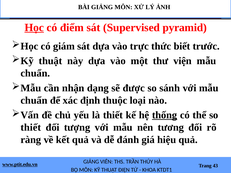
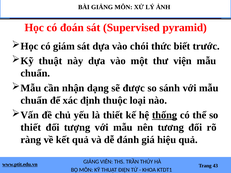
Học at (34, 28) underline: present -> none
điểm: điểm -> đoán
trực: trực -> chói
